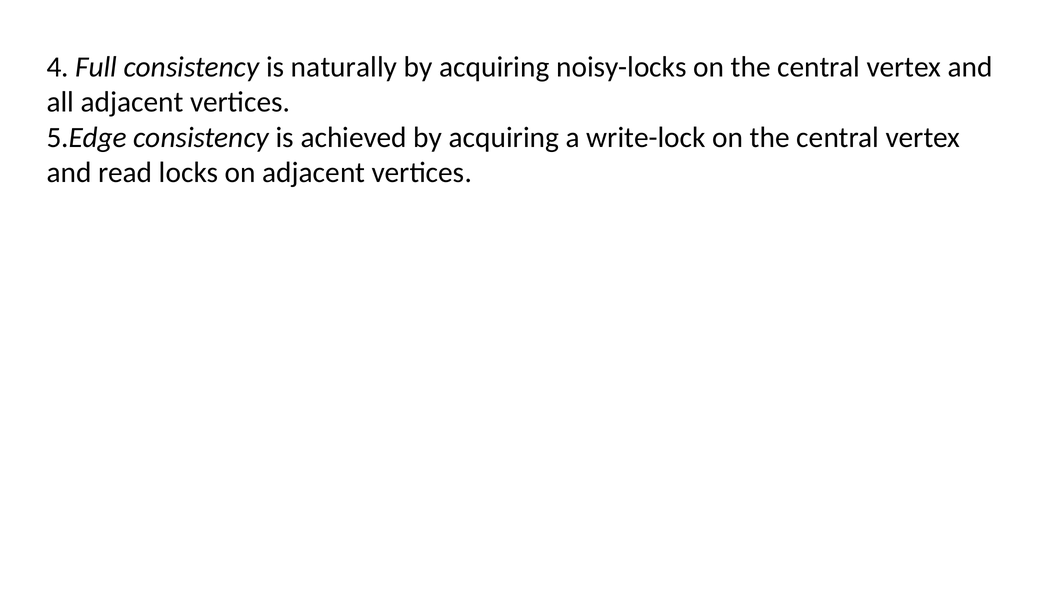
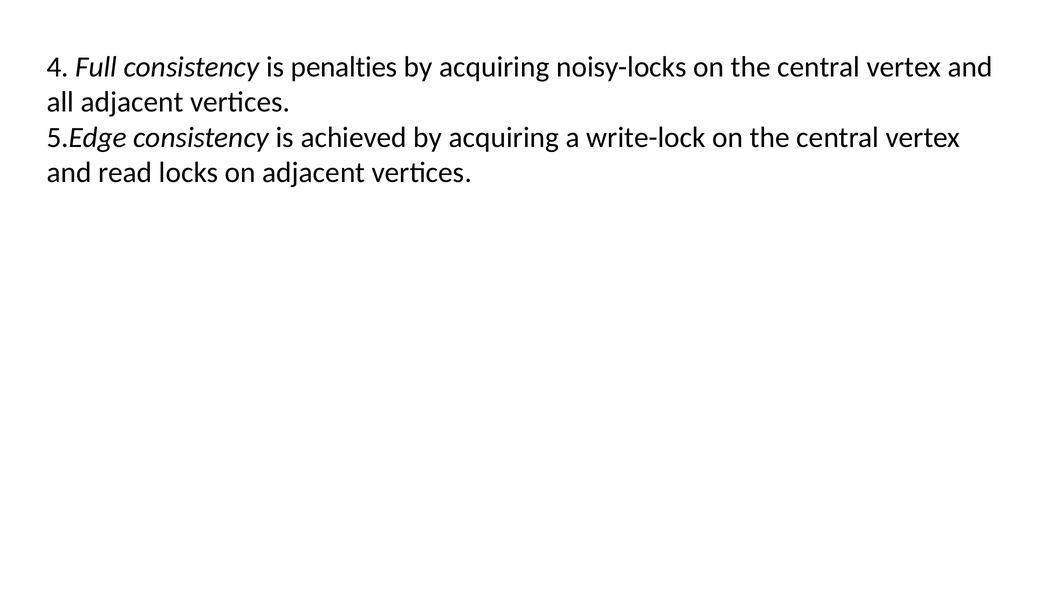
naturally: naturally -> penalties
